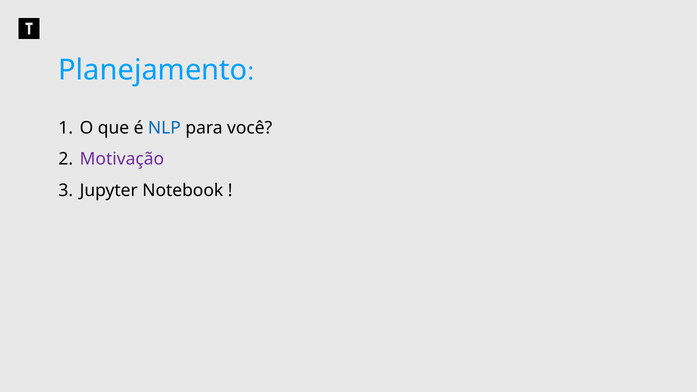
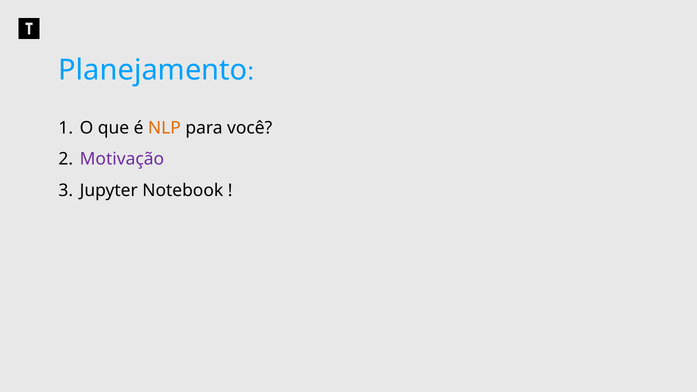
NLP colour: blue -> orange
